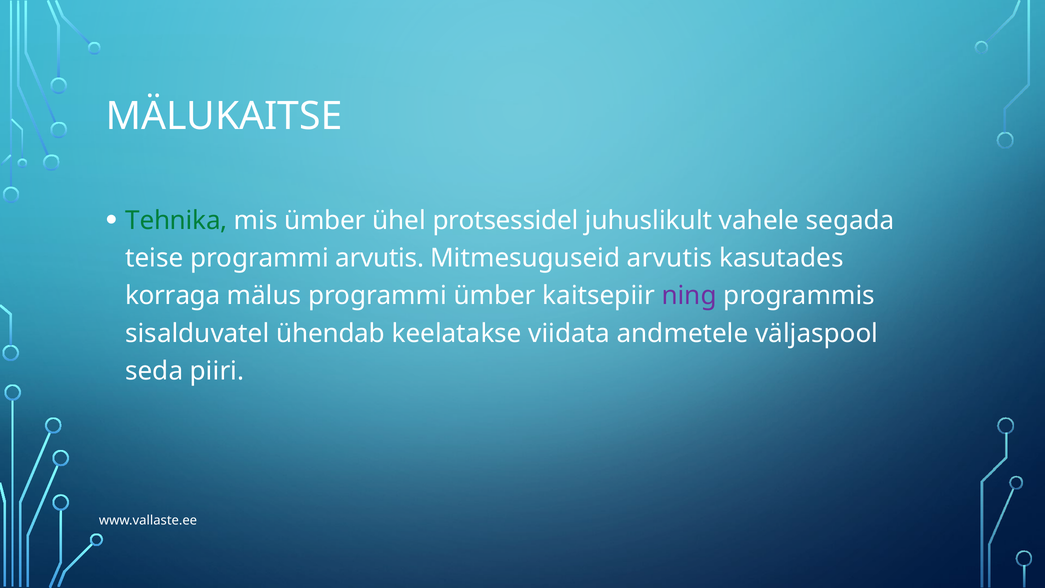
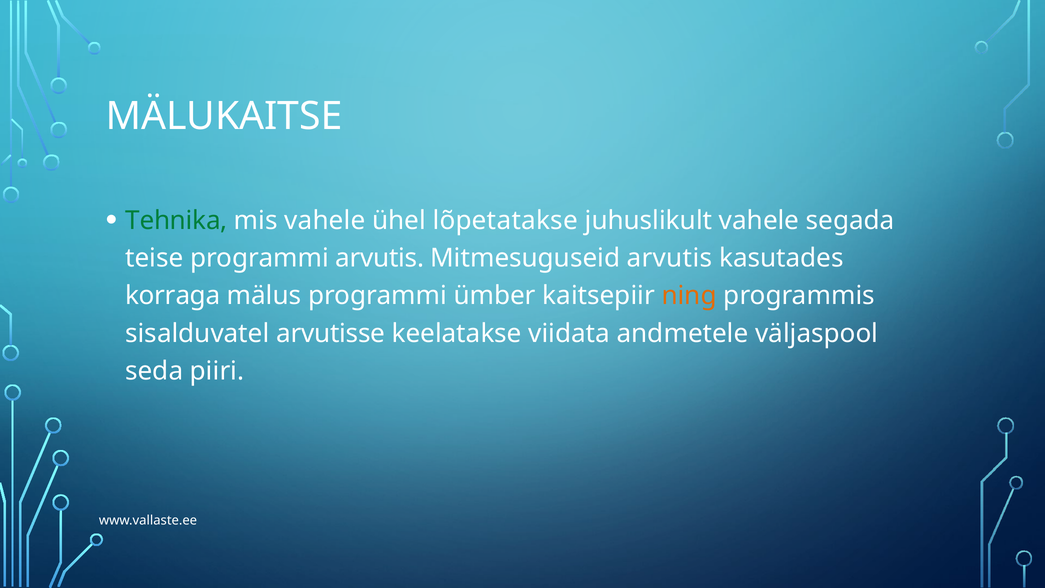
mis ümber: ümber -> vahele
protsessidel: protsessidel -> lõpetatakse
ning colour: purple -> orange
ühendab: ühendab -> arvutisse
